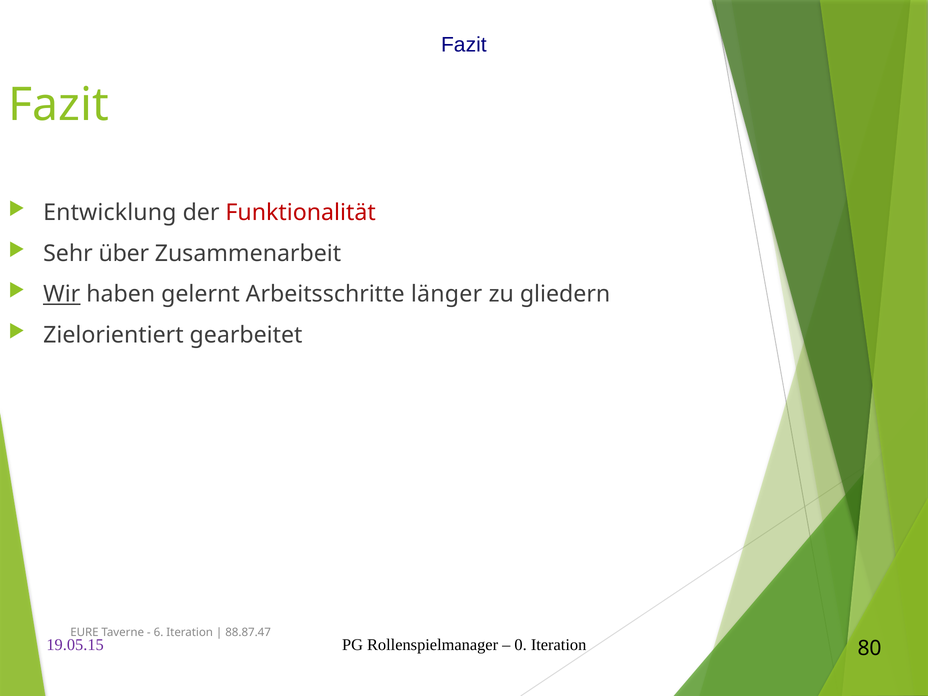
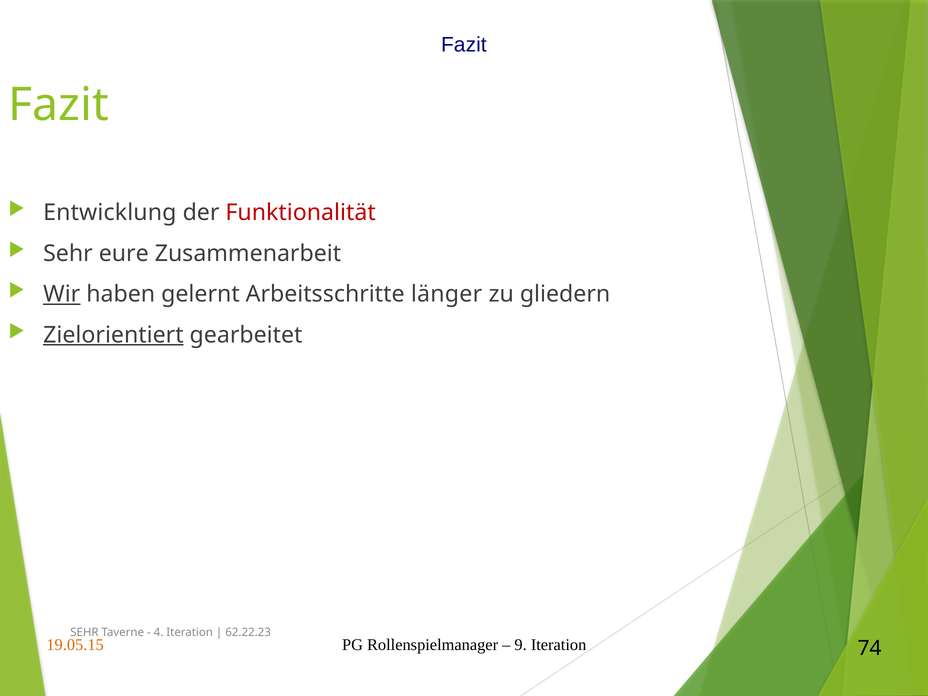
über: über -> eure
Zielorientiert underline: none -> present
EURE at (84, 632): EURE -> SEHR
6: 6 -> 4
88.87.47: 88.87.47 -> 62.22.23
19.05.15 colour: purple -> orange
0: 0 -> 9
80: 80 -> 74
